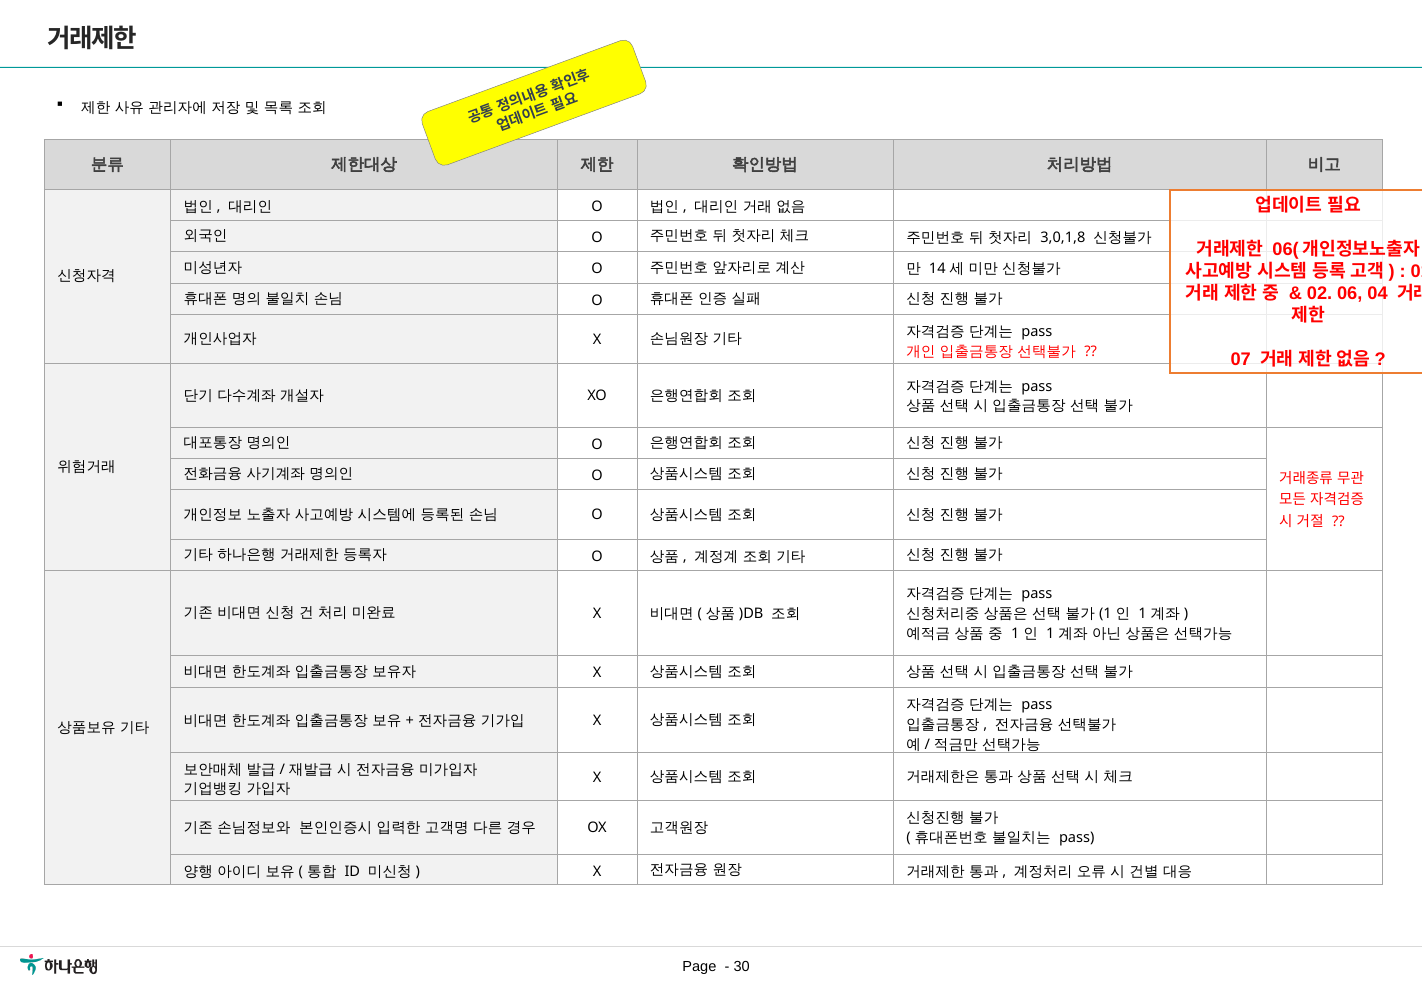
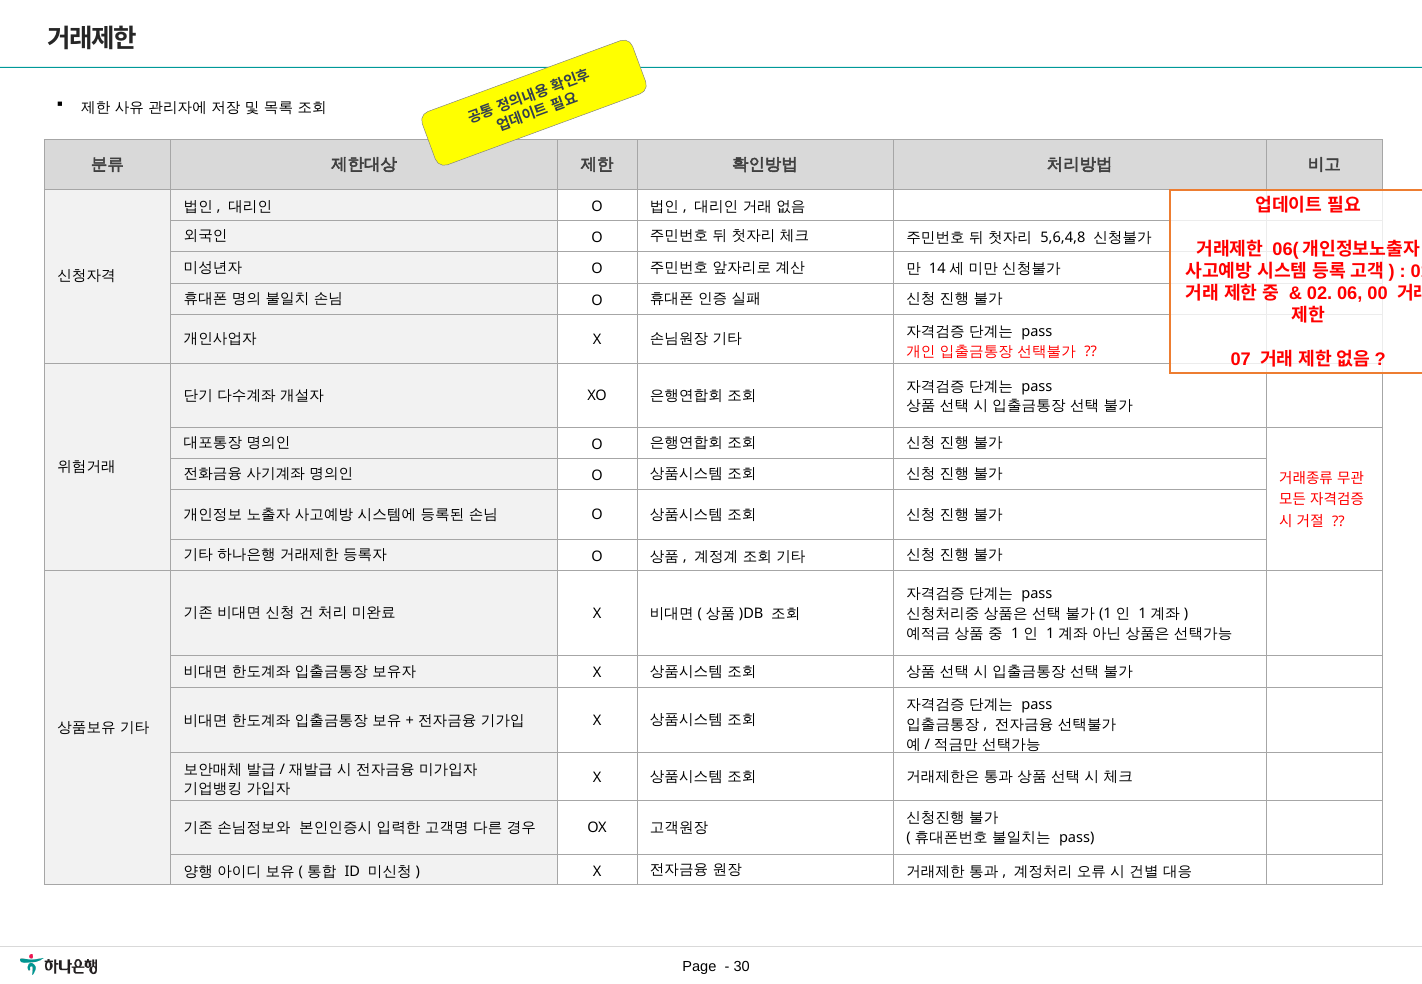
3,0,1,8: 3,0,1,8 -> 5,6,4,8
04: 04 -> 00
